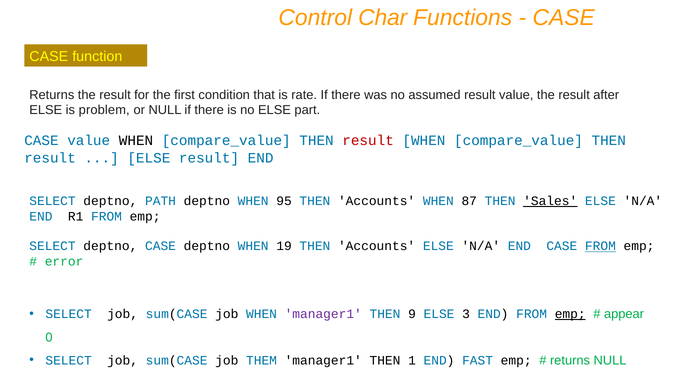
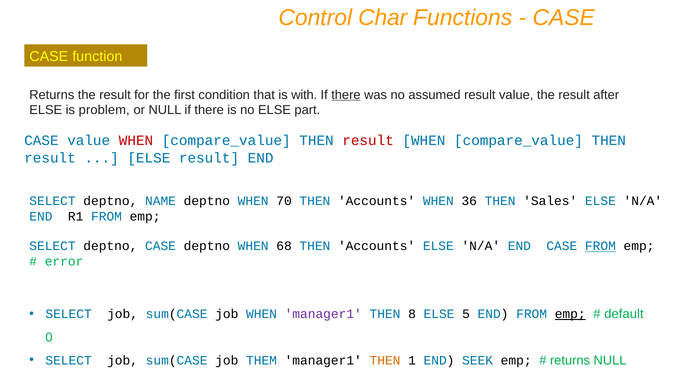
rate: rate -> with
there at (346, 95) underline: none -> present
WHEN at (136, 141) colour: black -> red
PATH: PATH -> NAME
95: 95 -> 70
87: 87 -> 36
Sales underline: present -> none
19: 19 -> 68
9: 9 -> 8
3: 3 -> 5
appear: appear -> default
THEN at (385, 360) colour: black -> orange
FAST: FAST -> SEEK
